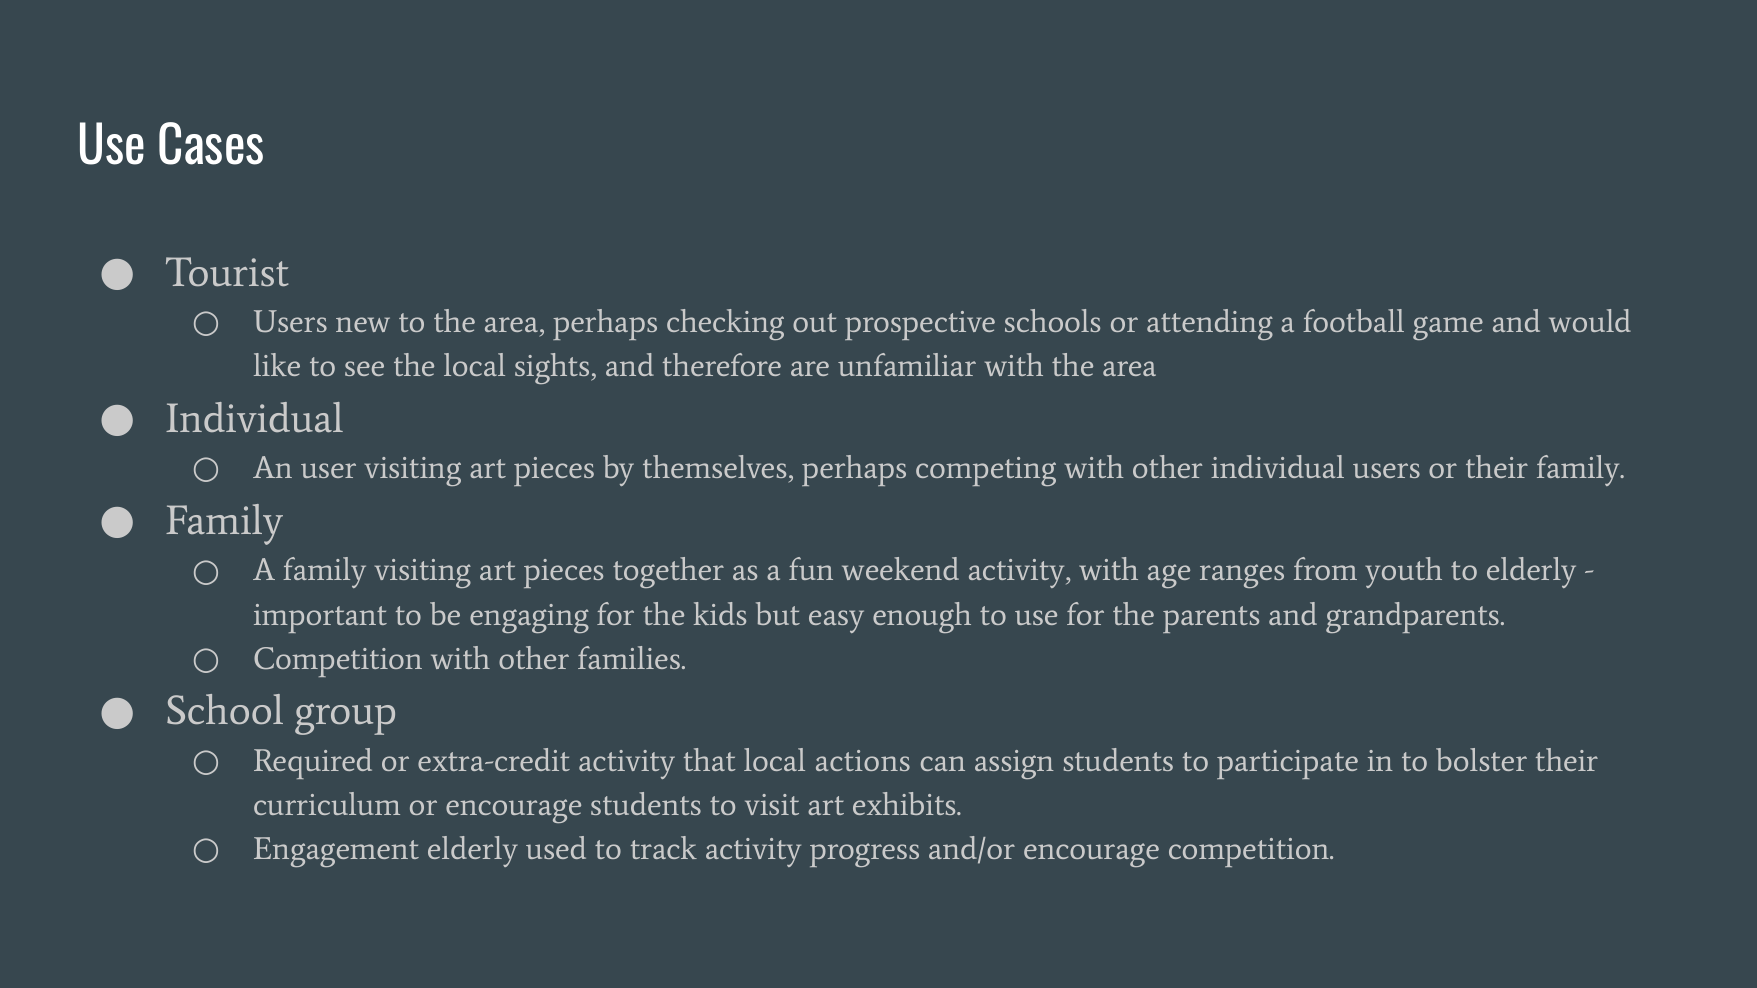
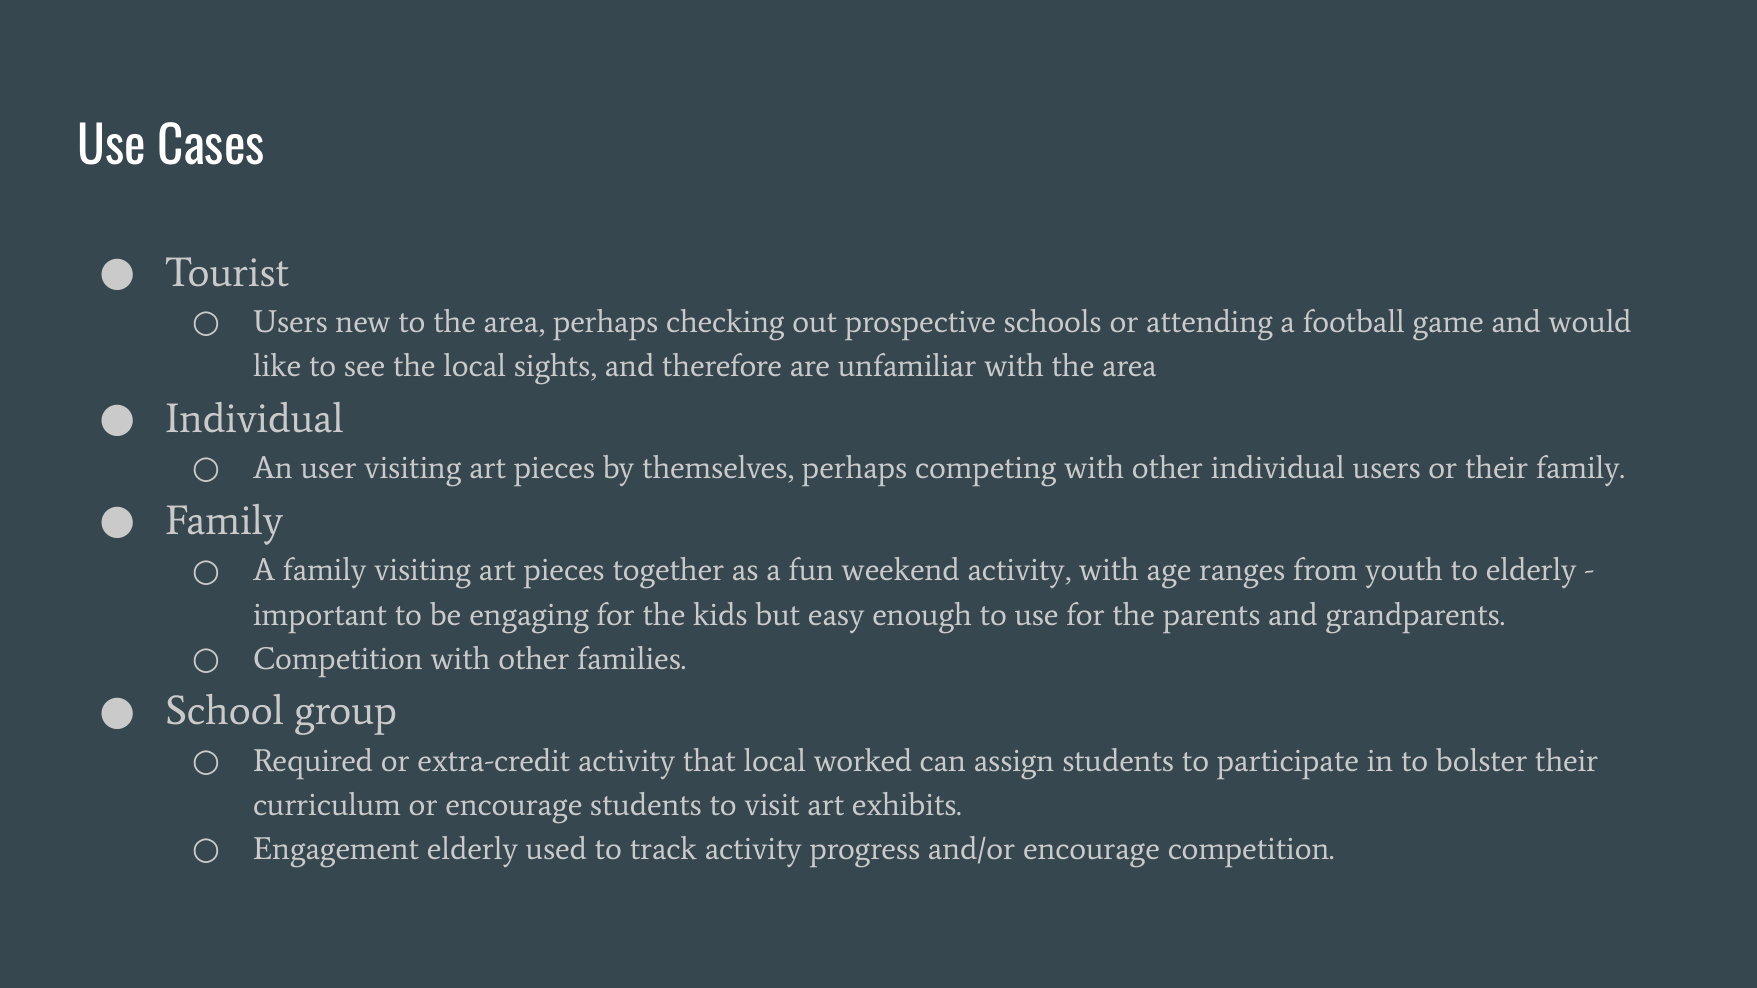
actions: actions -> worked
